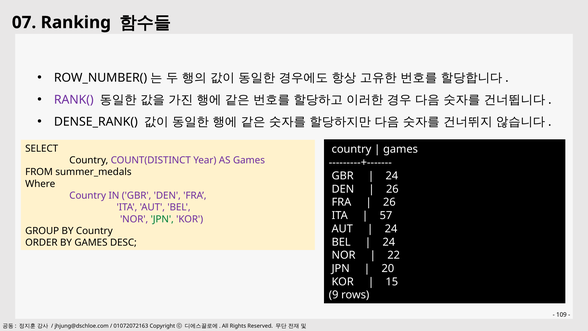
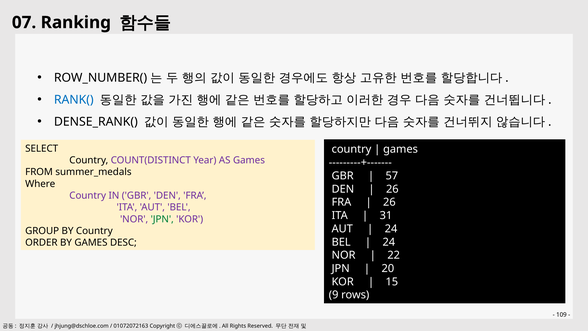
RANK( colour: purple -> blue
24 at (392, 176): 24 -> 57
57: 57 -> 31
